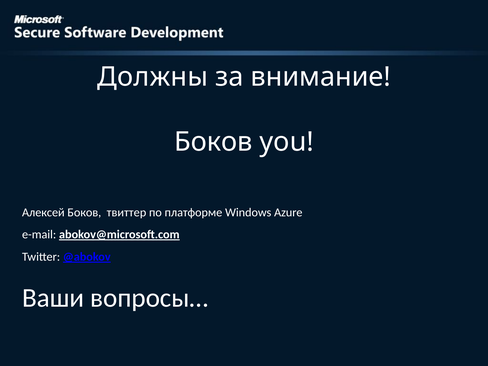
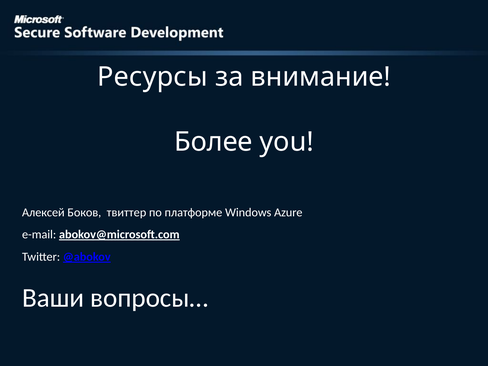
Должны: Должны -> Ресурсы
Боков at (213, 142): Боков -> Более
